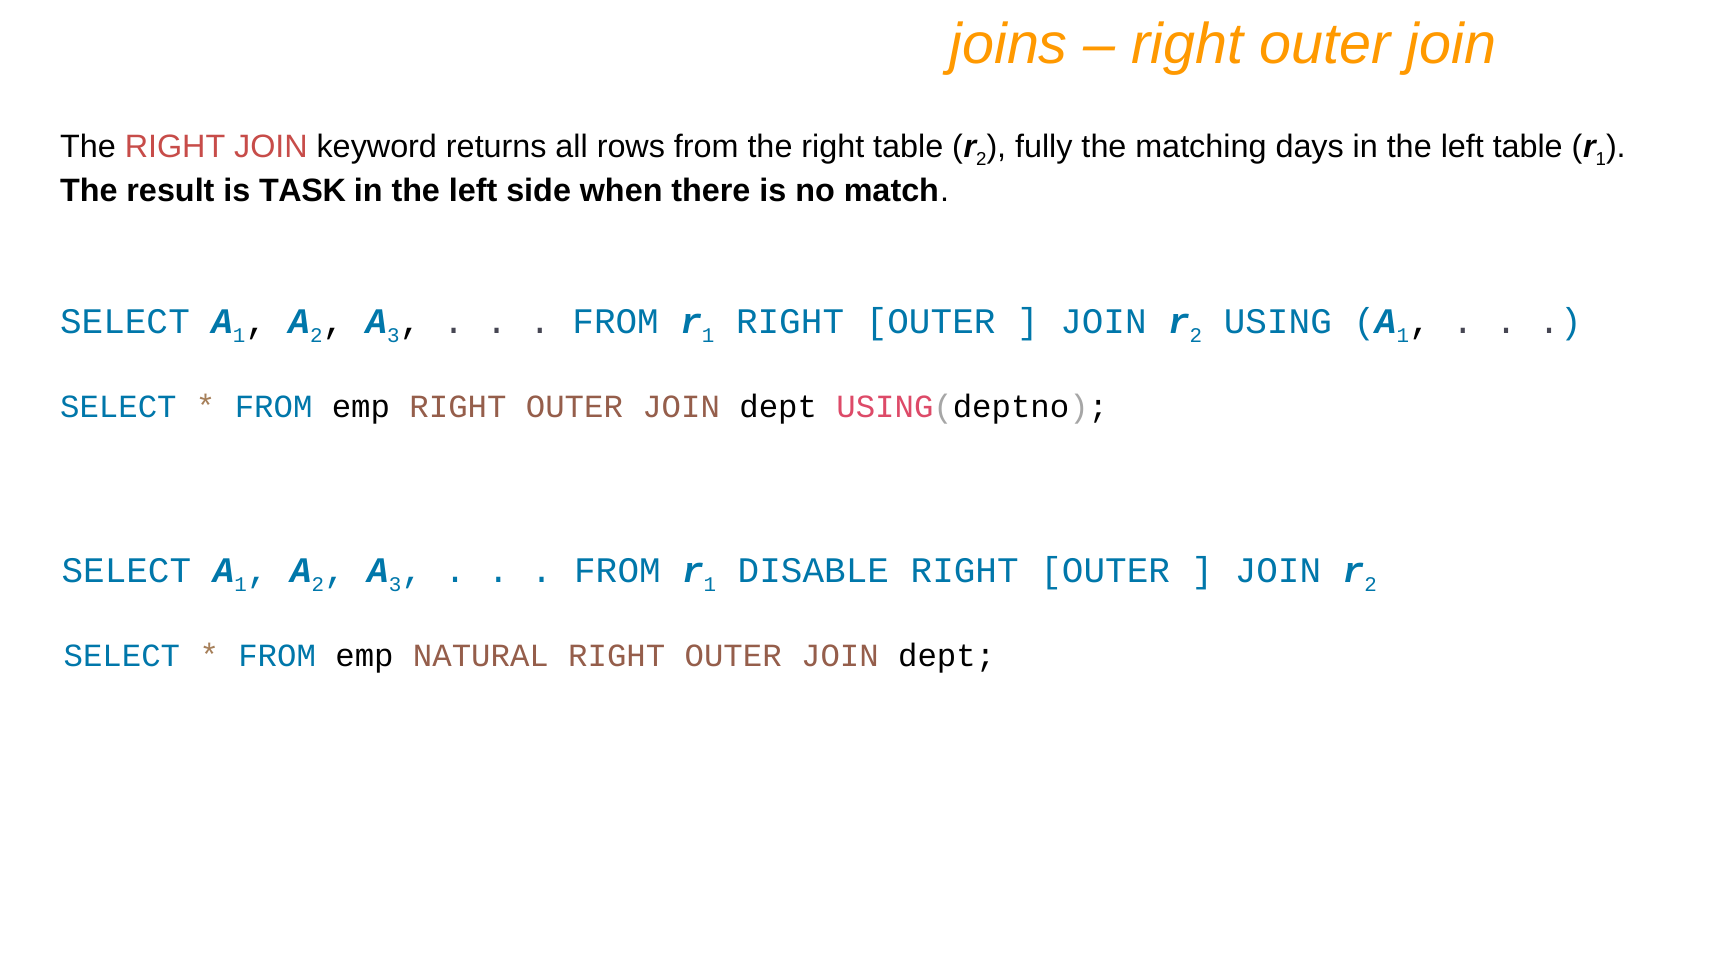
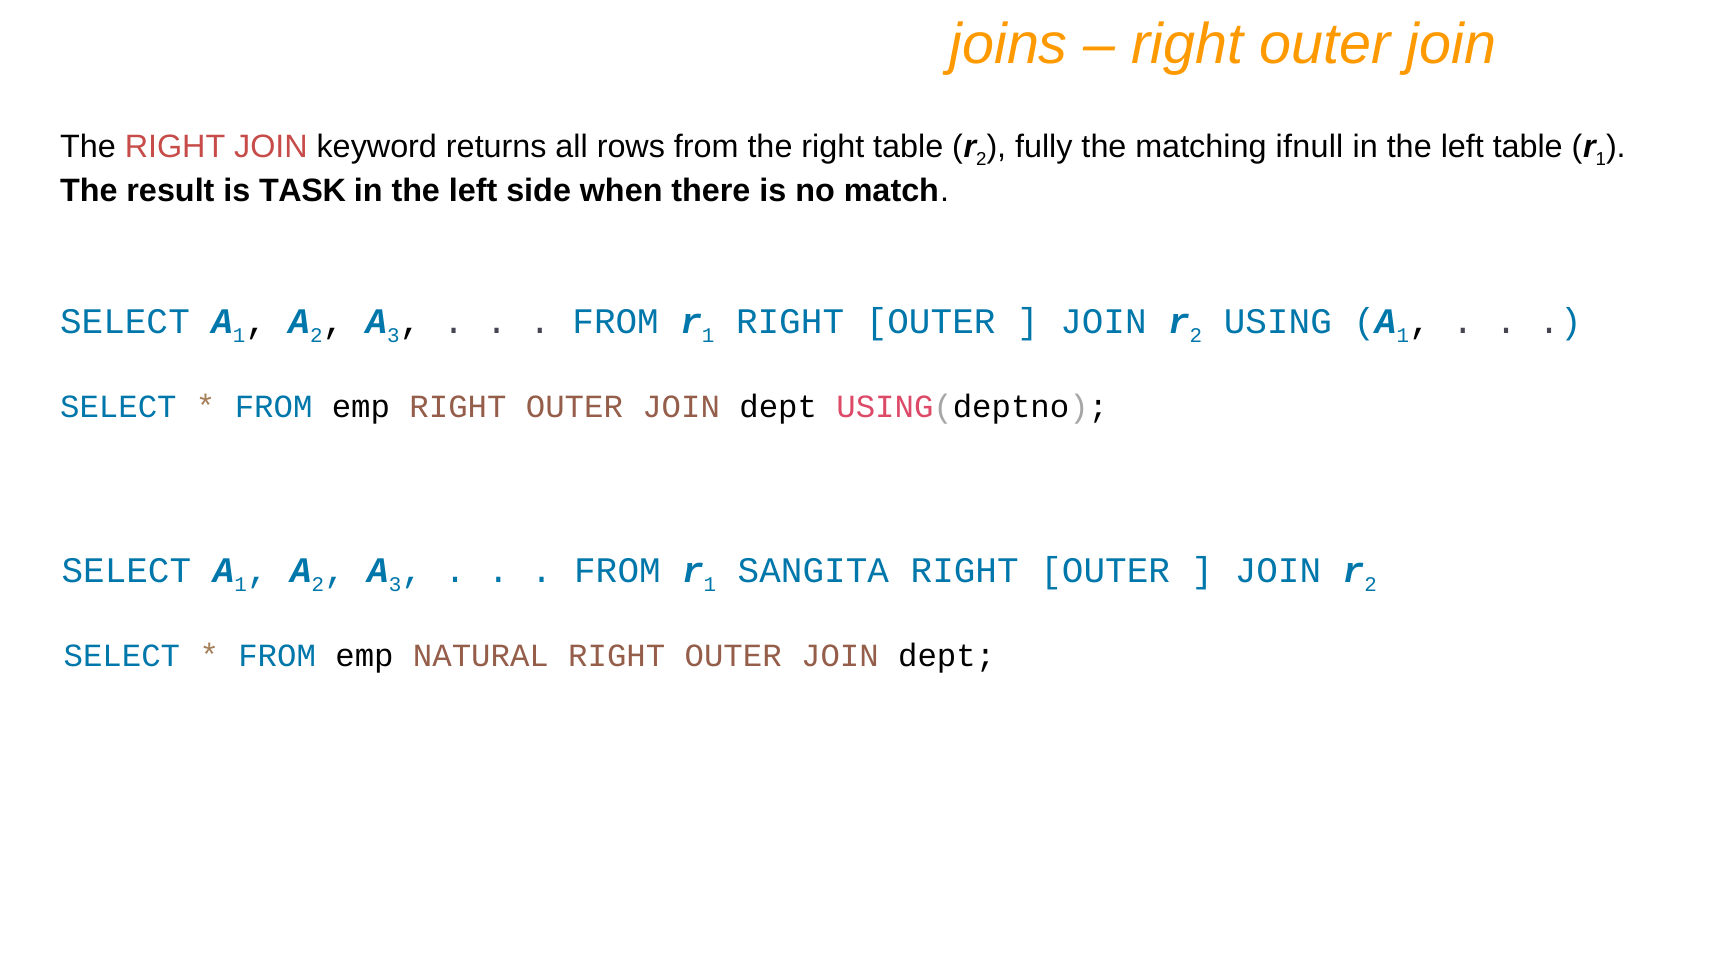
days: days -> ifnull
DISABLE: DISABLE -> SANGITA
